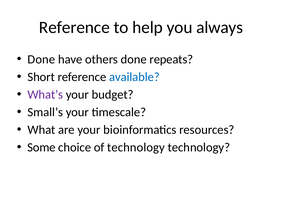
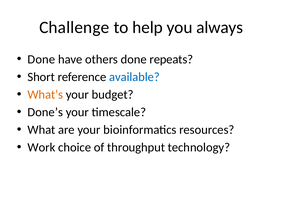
Reference at (74, 27): Reference -> Challenge
What’s colour: purple -> orange
Small’s: Small’s -> Done’s
Some: Some -> Work
of technology: technology -> throughput
